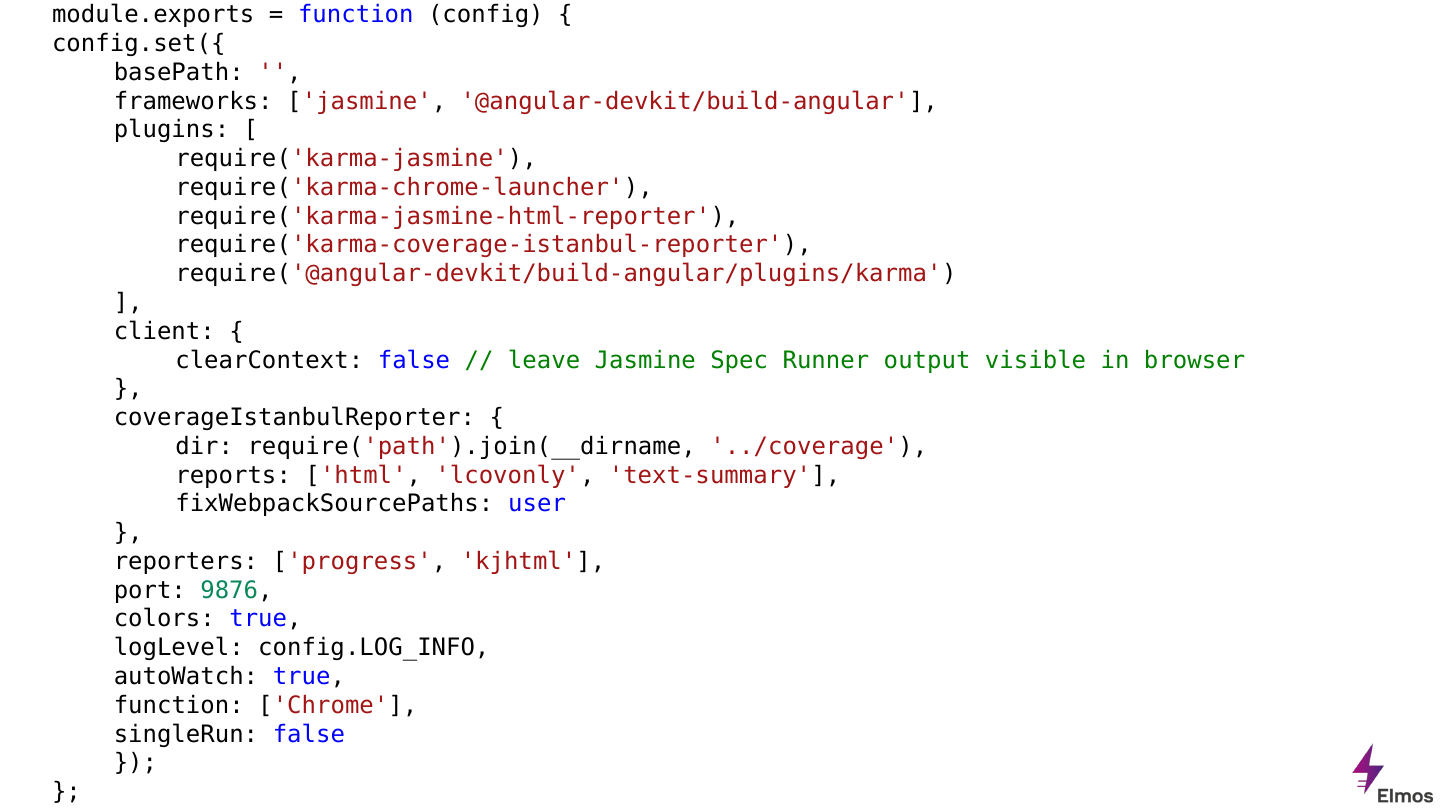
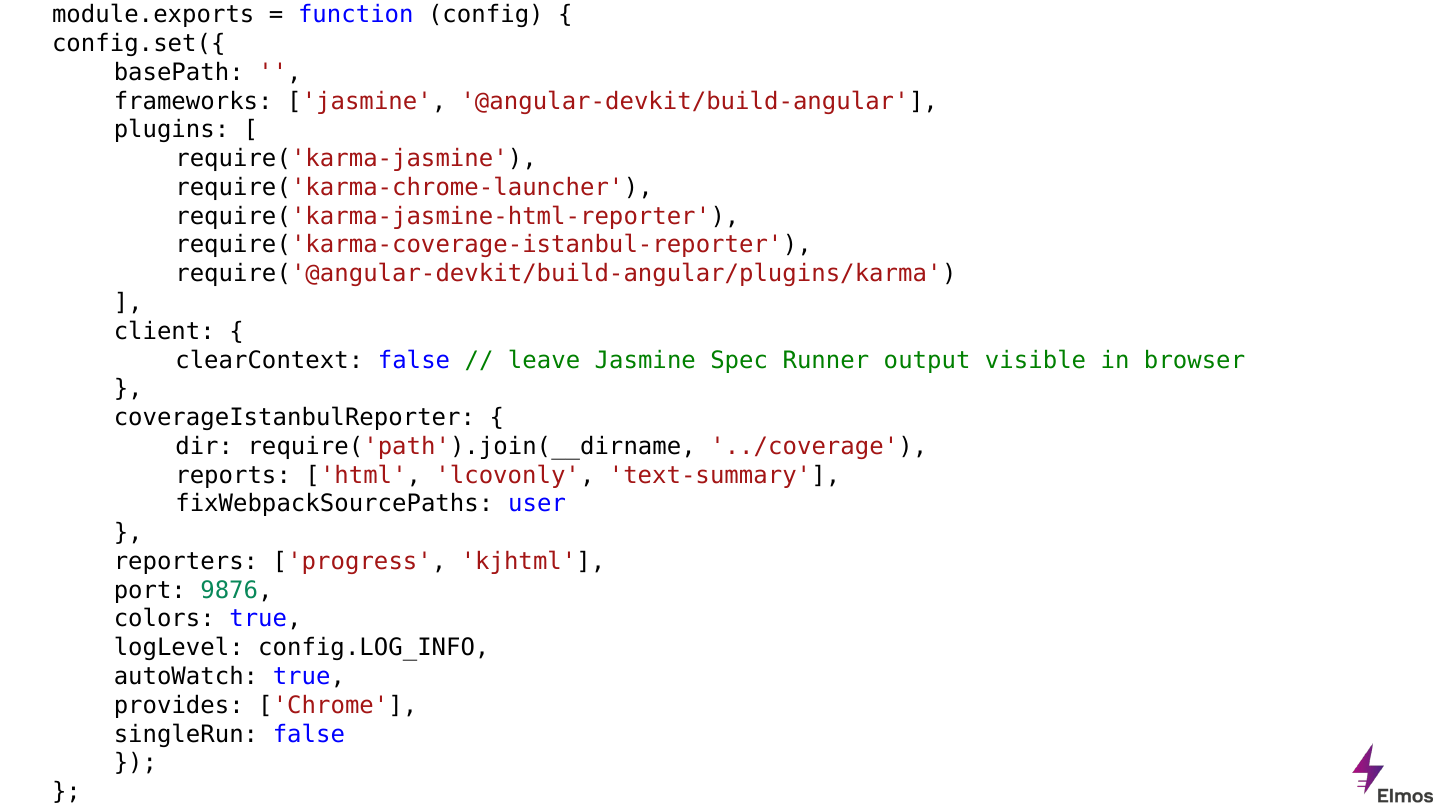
function at (179, 706): function -> provides
